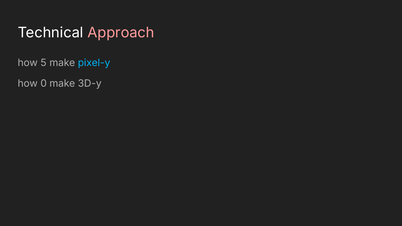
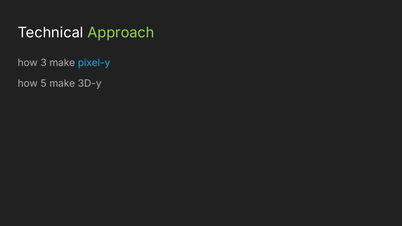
Approach colour: pink -> light green
5: 5 -> 3
0: 0 -> 5
